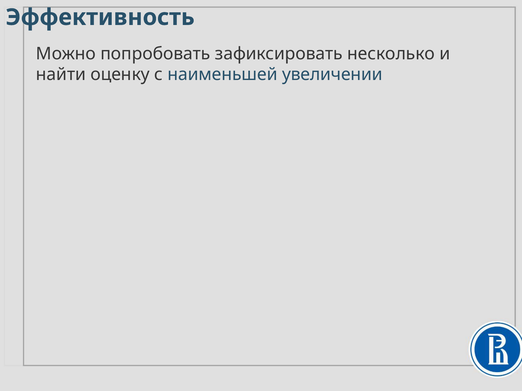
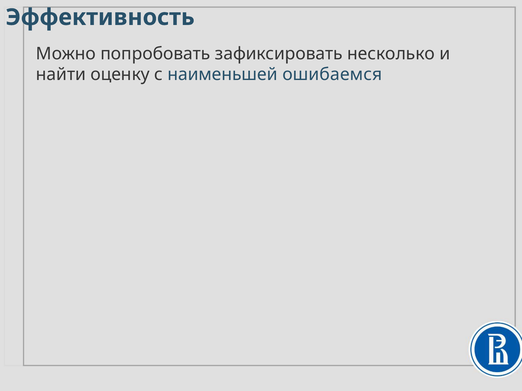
увеличении: увеличении -> ошибаемся
